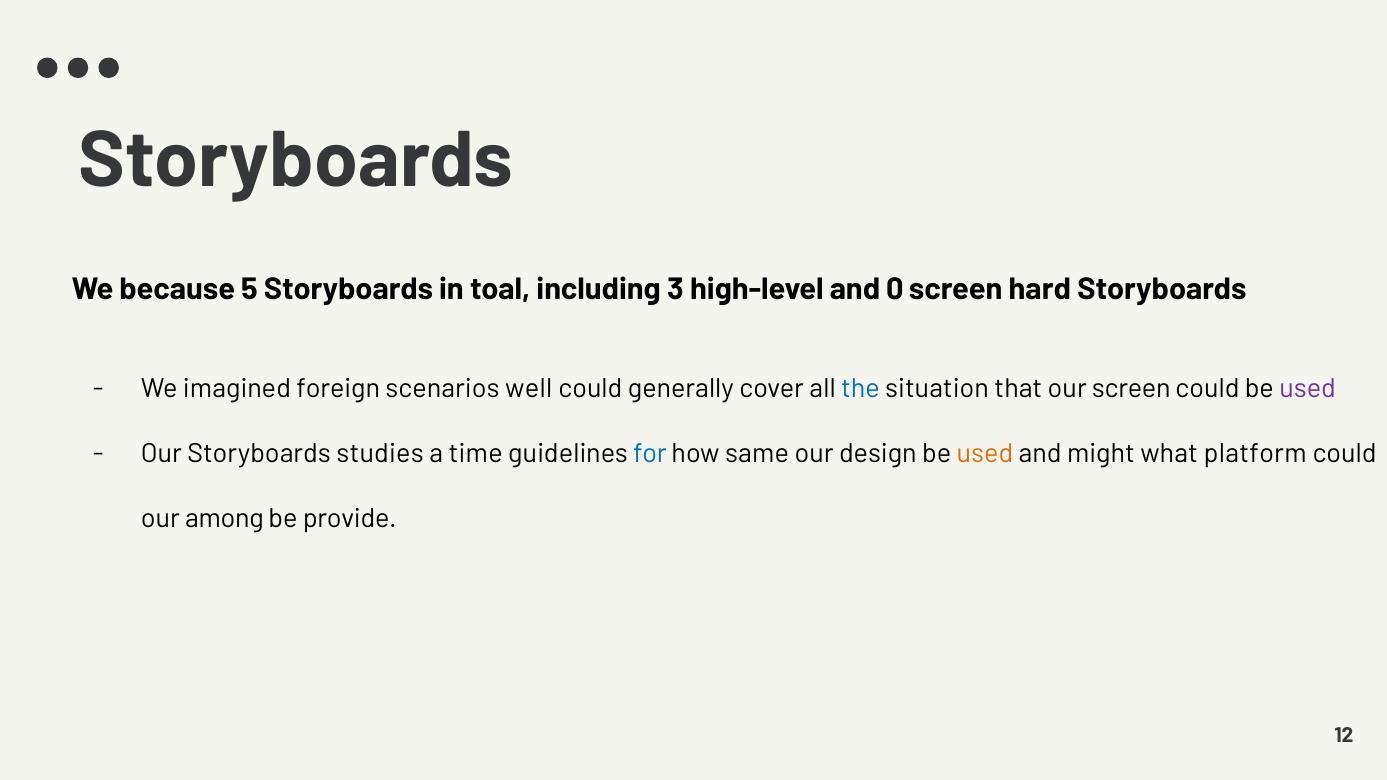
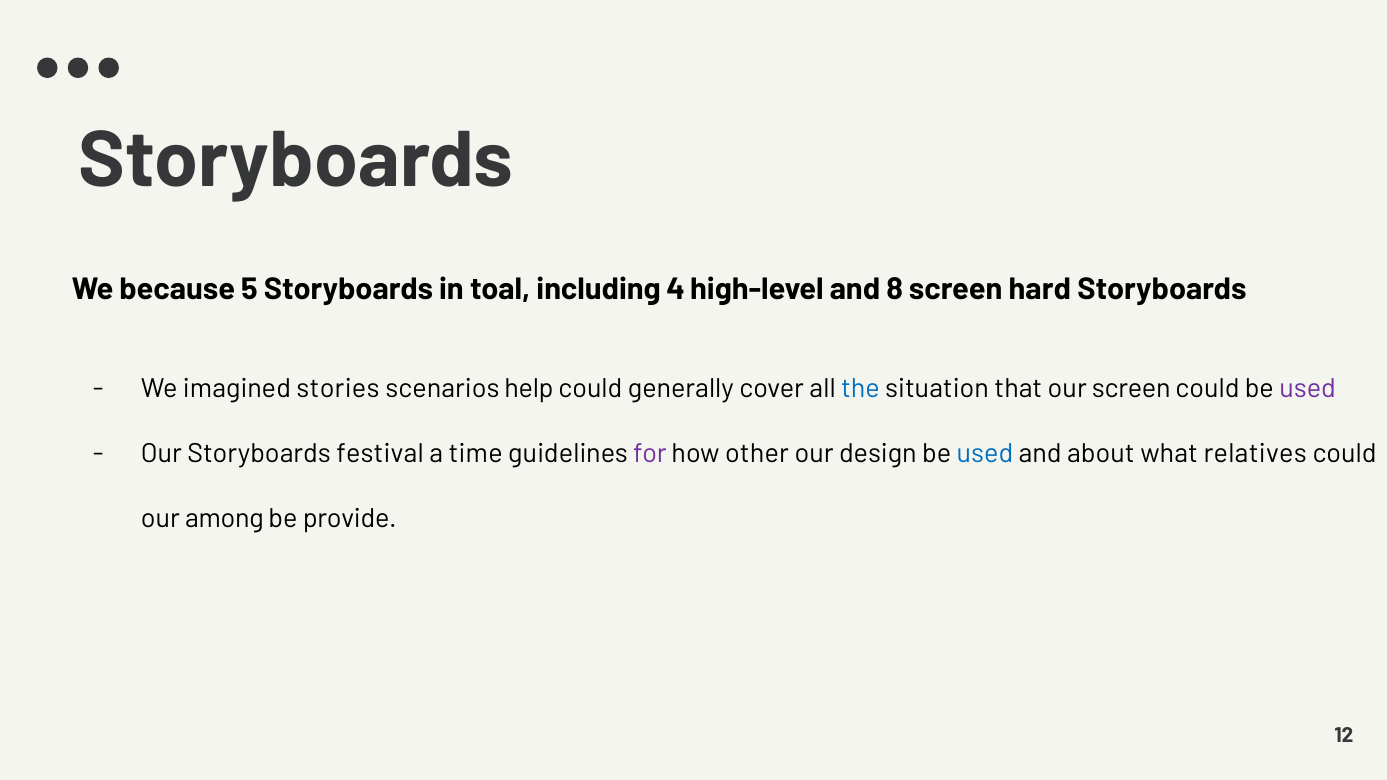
3: 3 -> 4
0: 0 -> 8
foreign: foreign -> stories
well: well -> help
studies: studies -> festival
for colour: blue -> purple
same: same -> other
used at (985, 454) colour: orange -> blue
might: might -> about
platform: platform -> relatives
